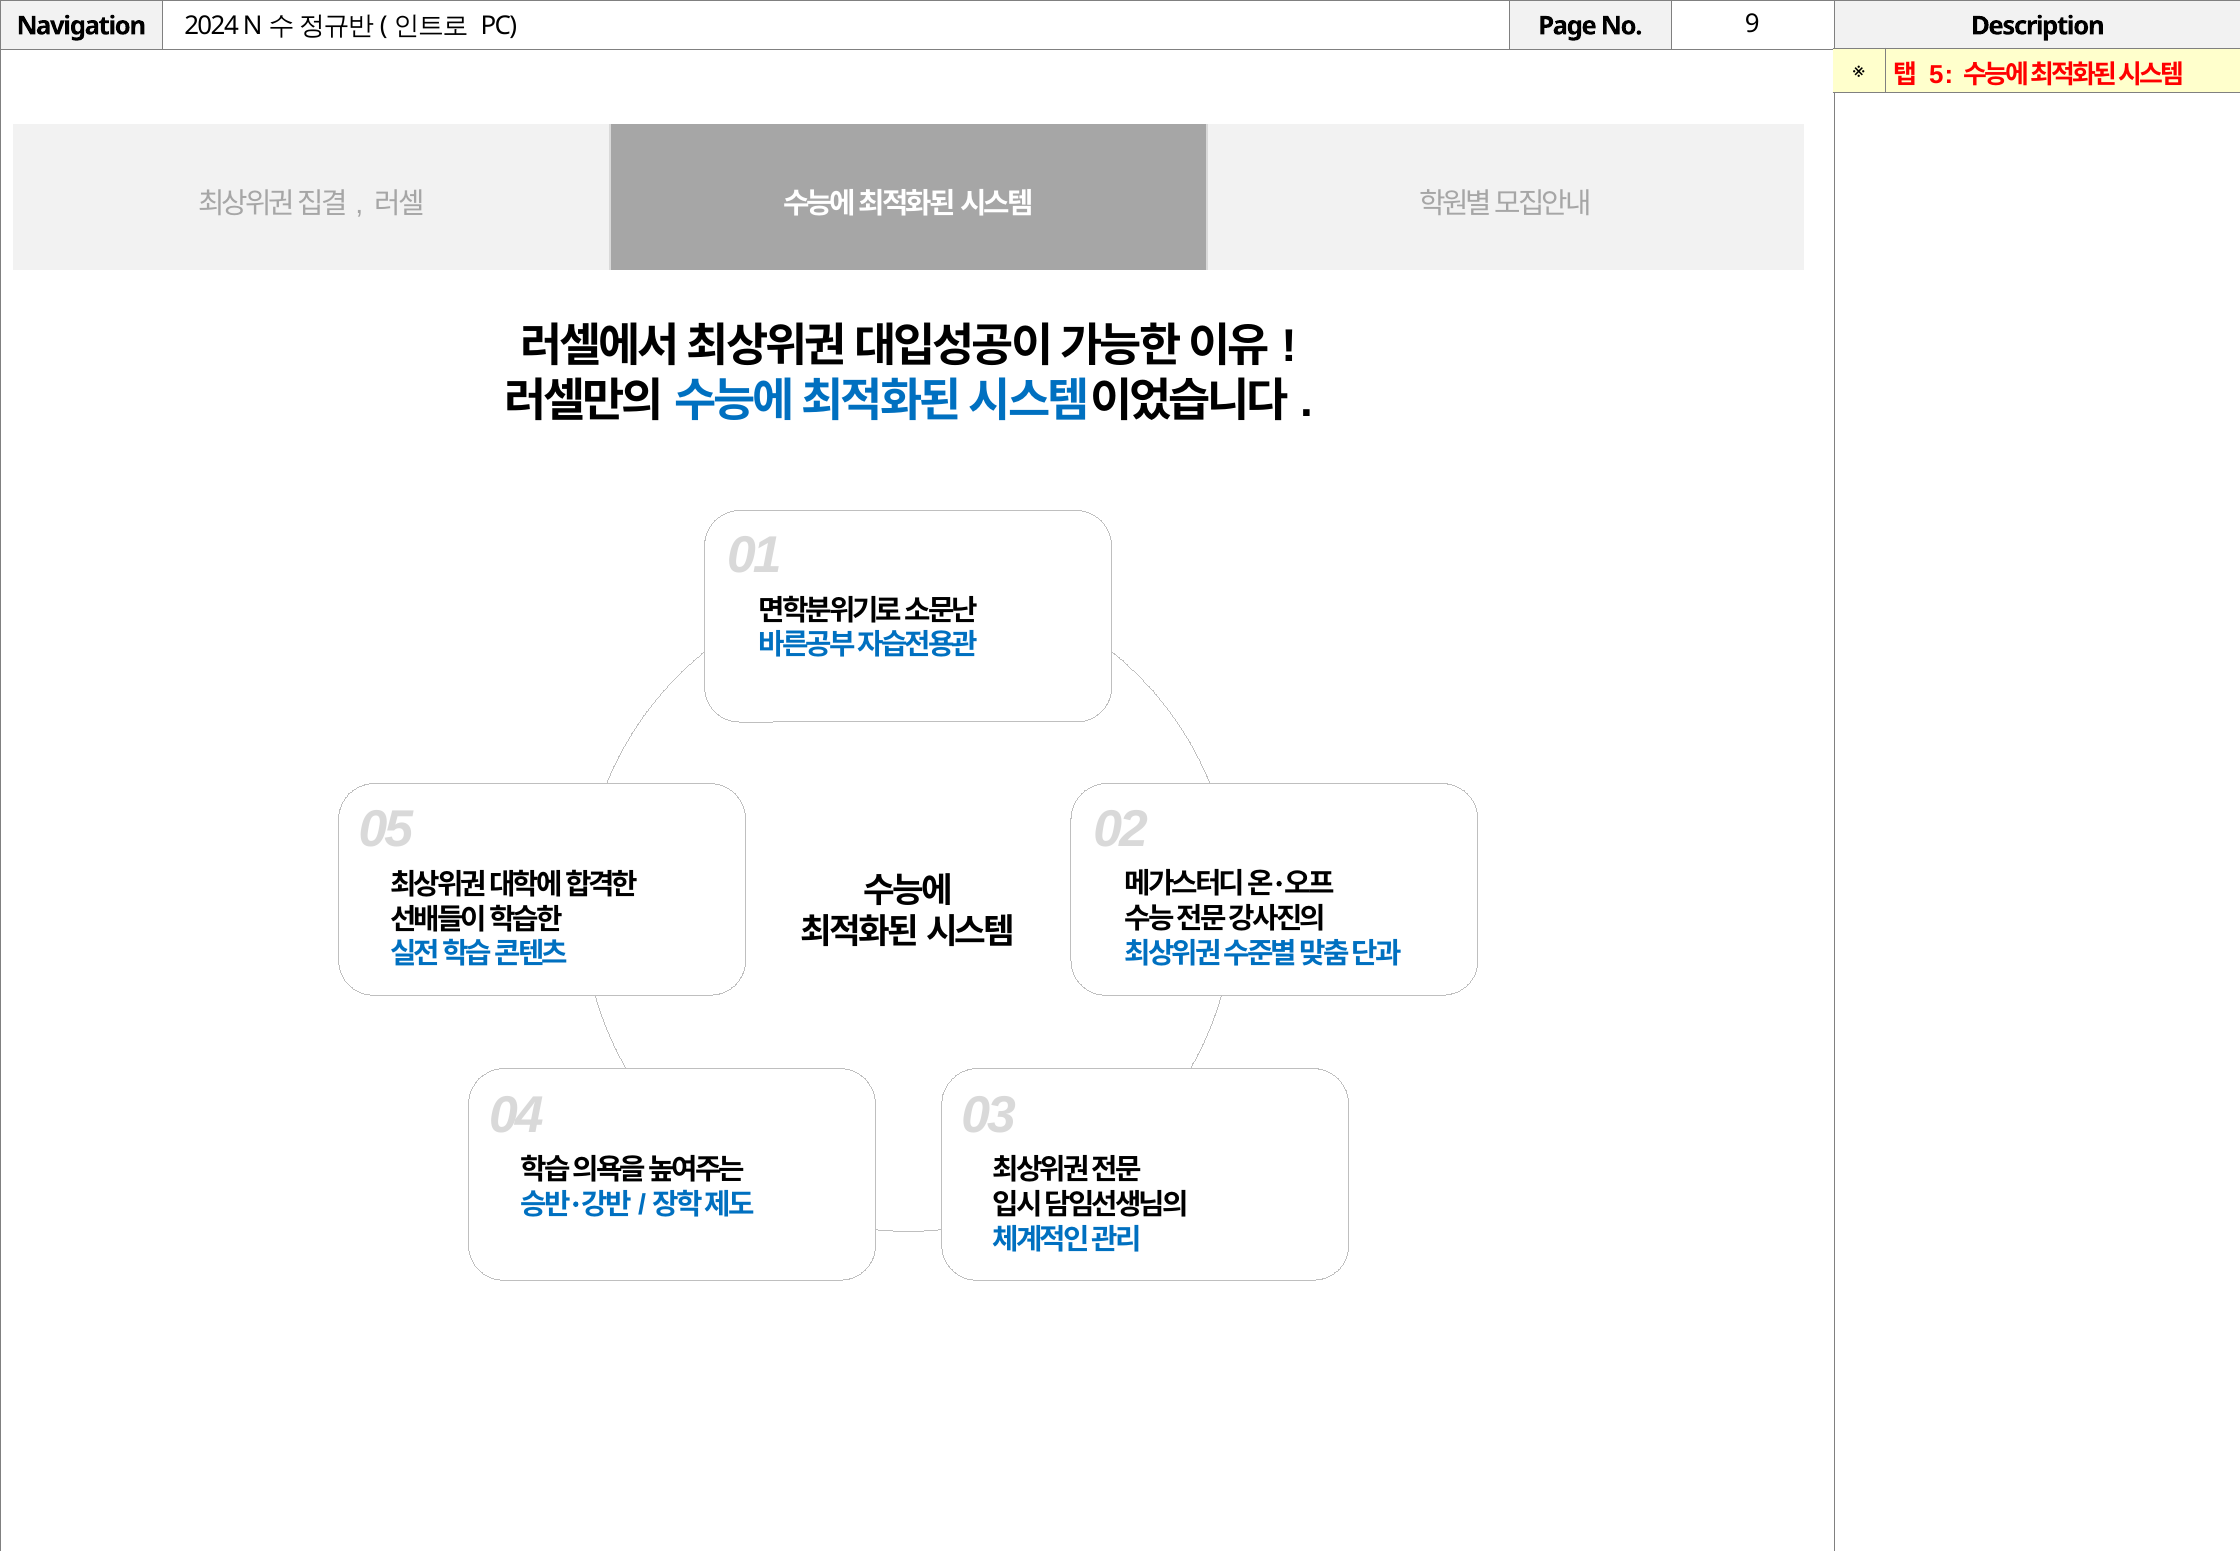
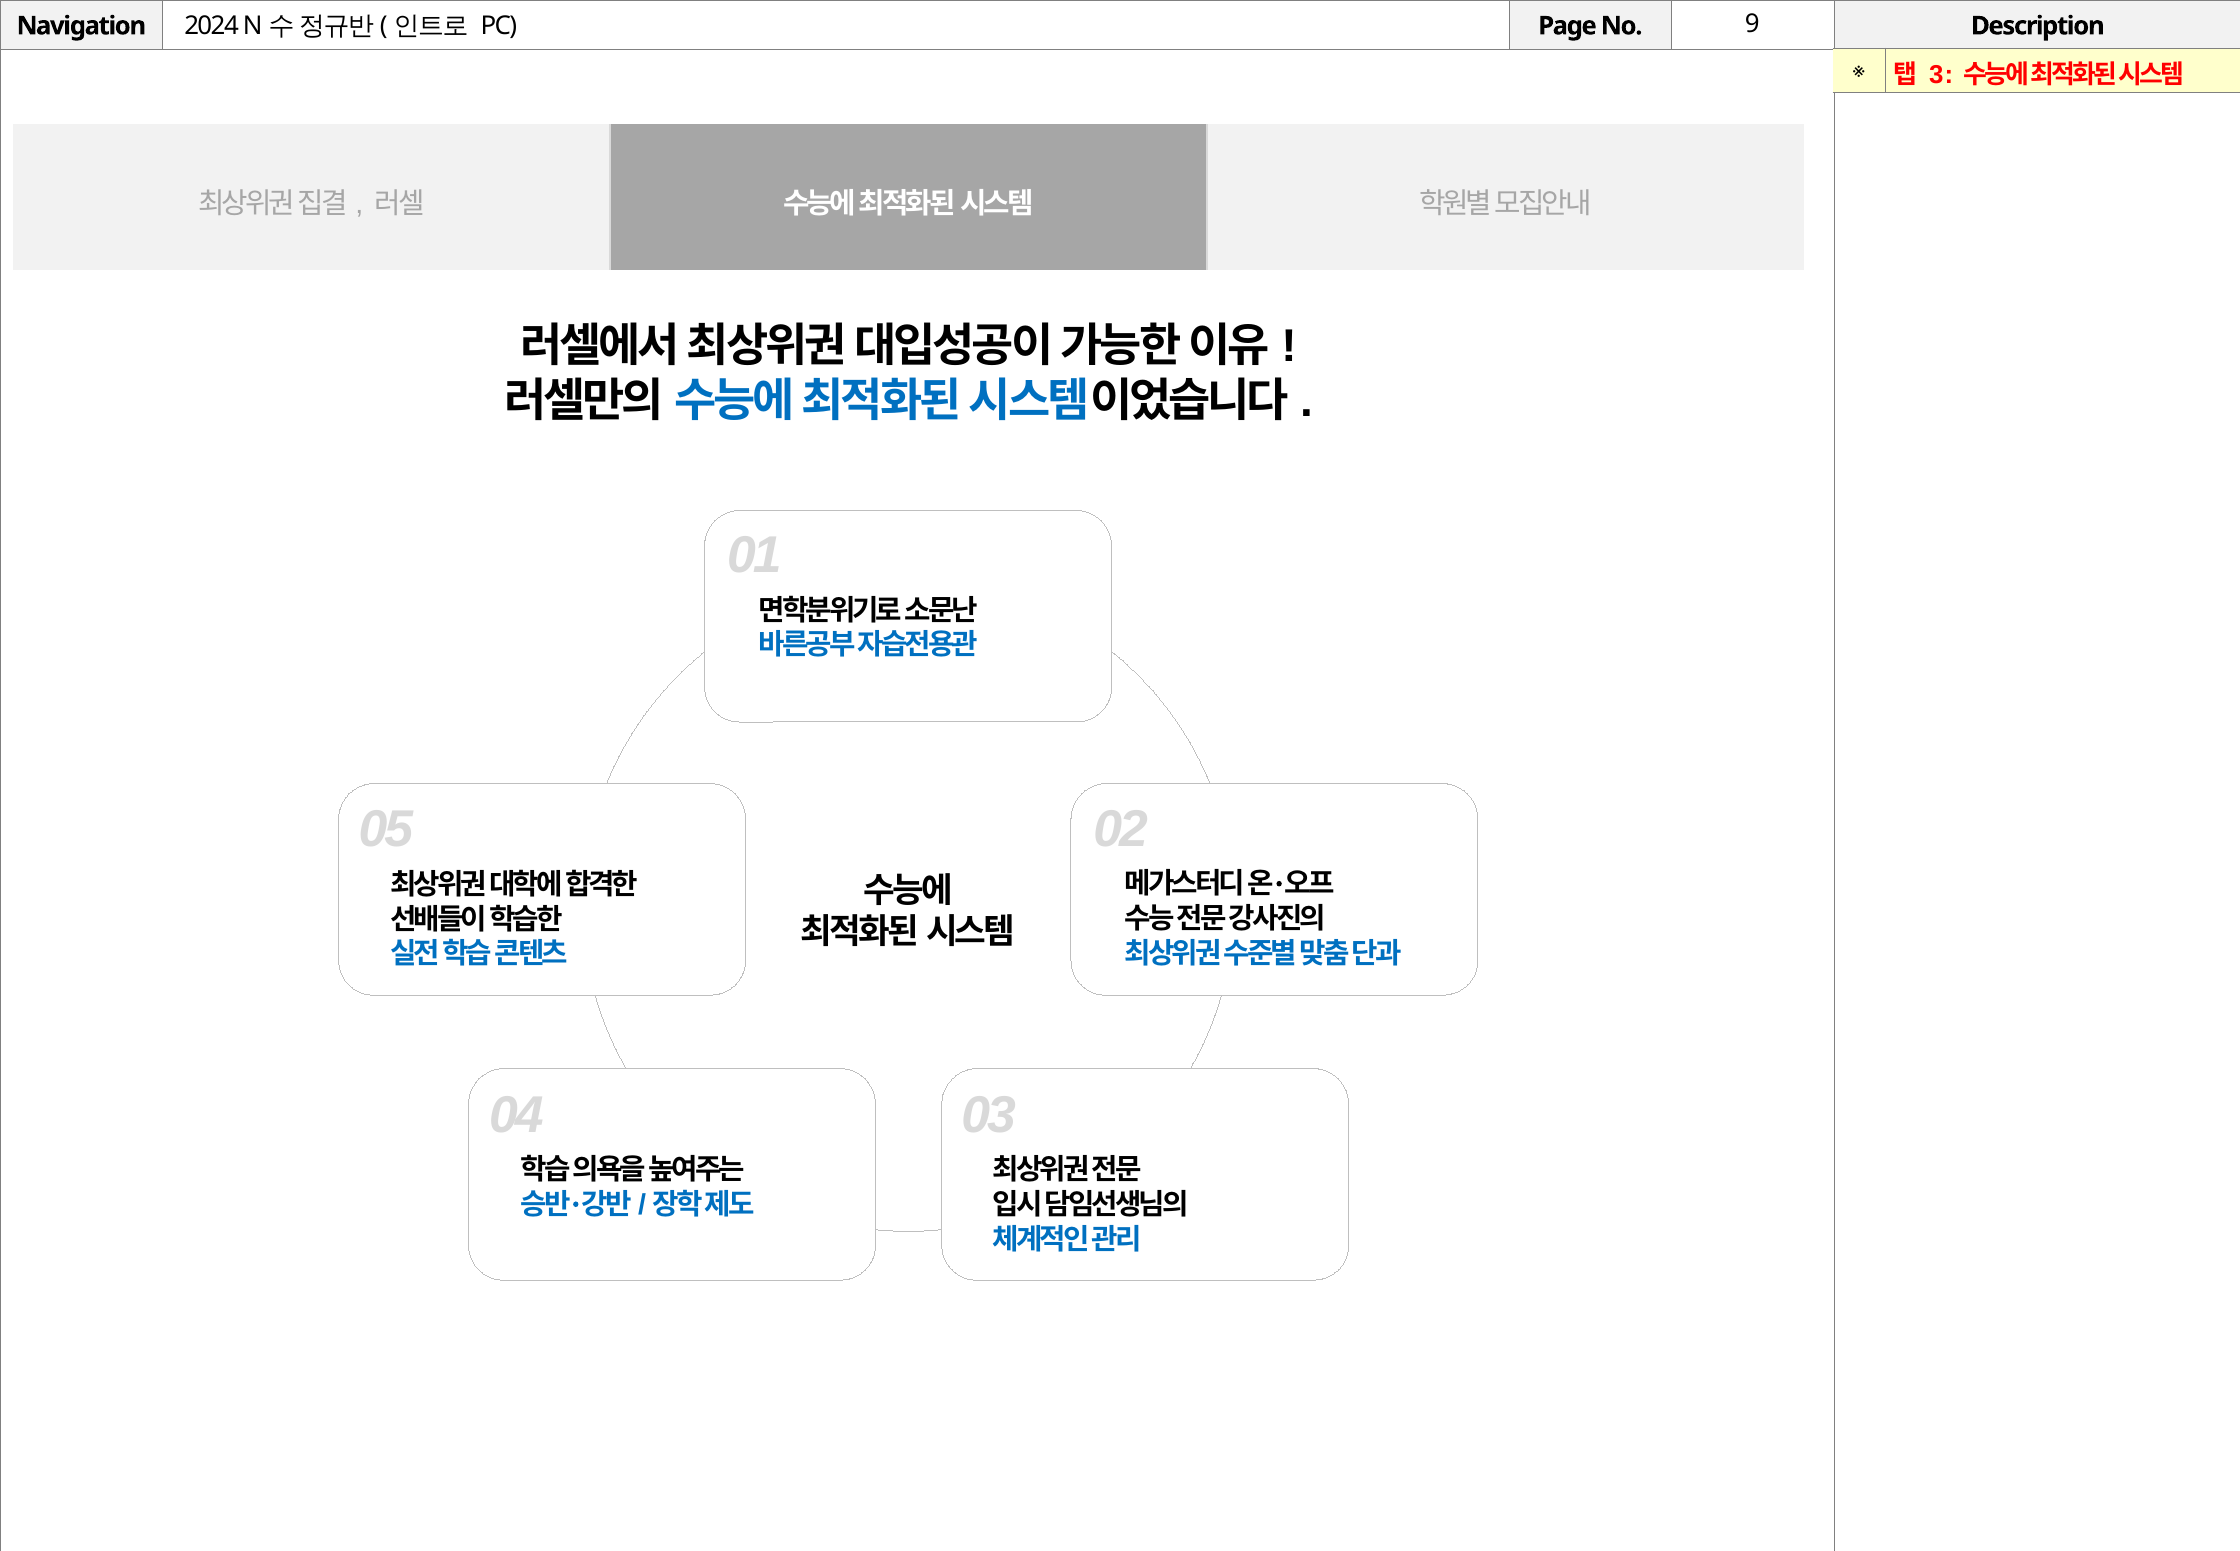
5: 5 -> 3
